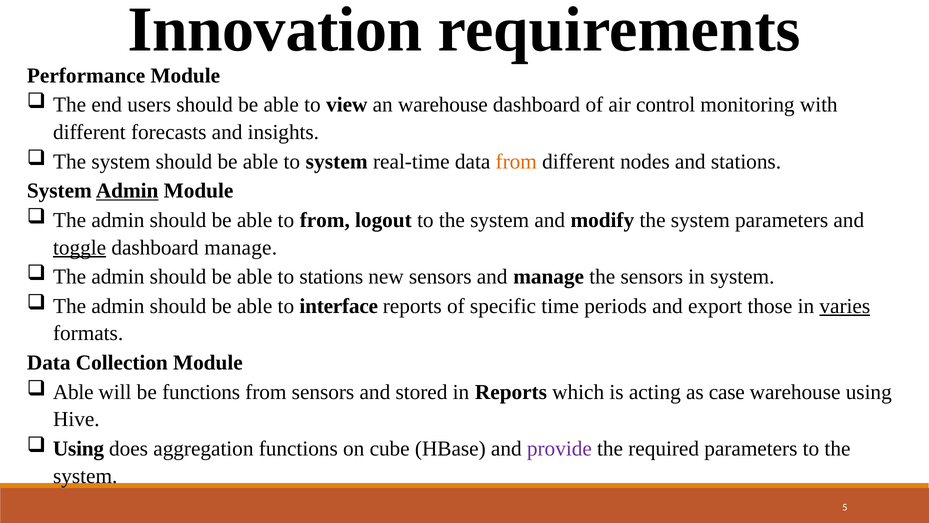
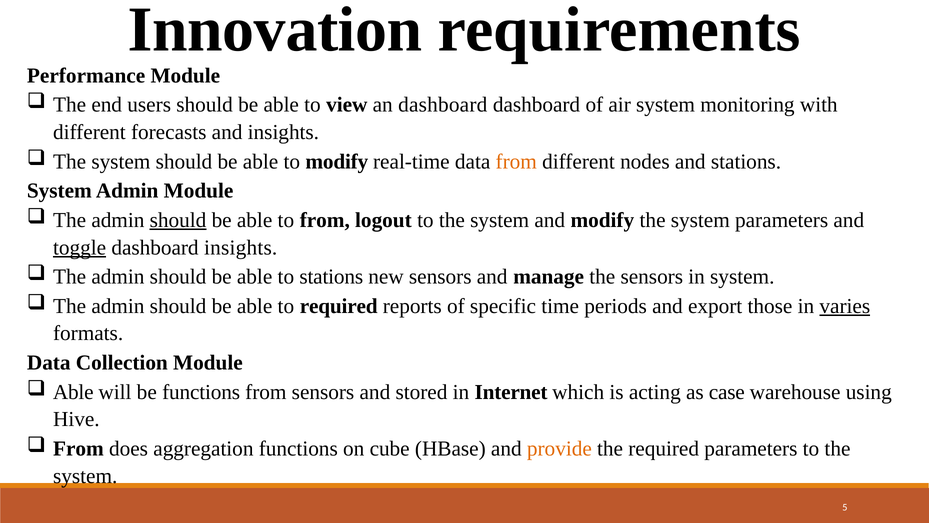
an warehouse: warehouse -> dashboard
air control: control -> system
to system: system -> modify
Admin at (127, 191) underline: present -> none
should at (178, 220) underline: none -> present
dashboard manage: manage -> insights
to interface: interface -> required
in Reports: Reports -> Internet
Using at (79, 448): Using -> From
provide colour: purple -> orange
